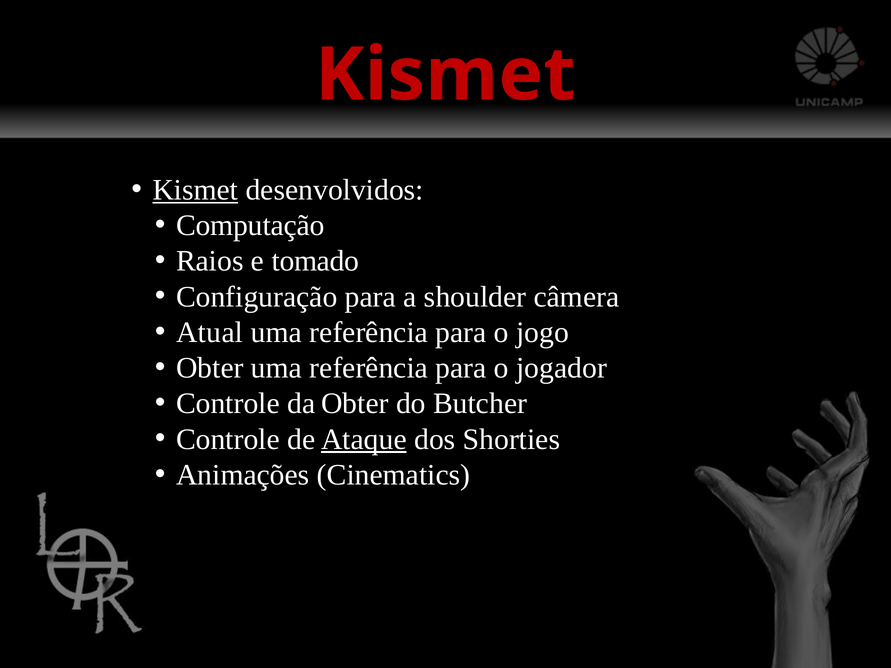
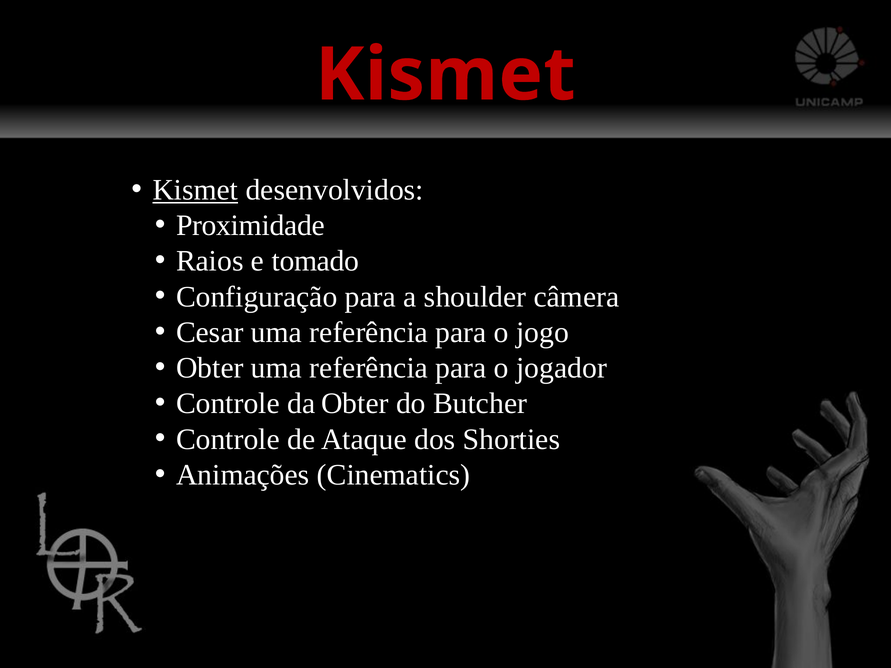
Computação: Computação -> Proximidade
Atual: Atual -> Cesar
Ataque underline: present -> none
